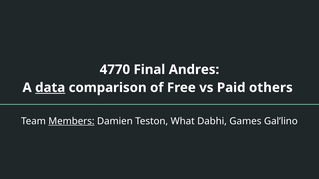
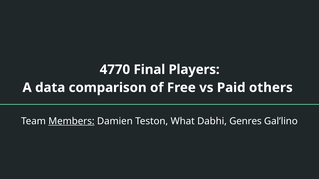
Andres: Andres -> Players
data underline: present -> none
Games: Games -> Genres
